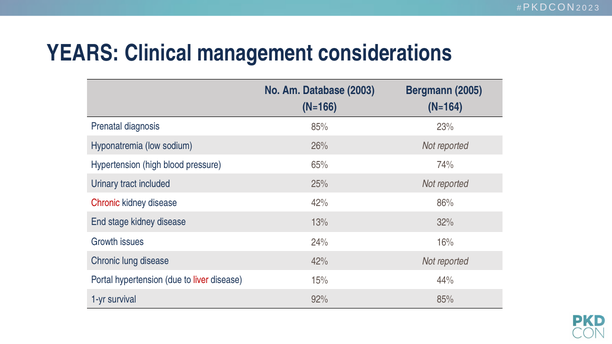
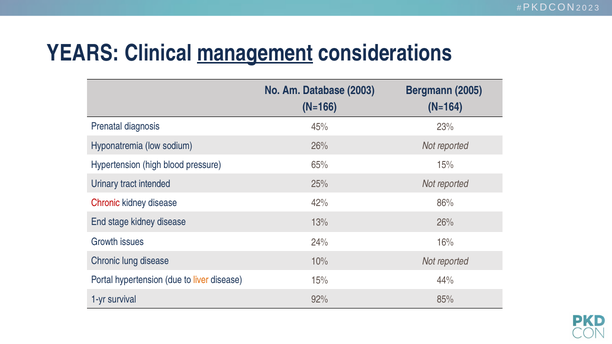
management underline: none -> present
diagnosis 85%: 85% -> 45%
65% 74%: 74% -> 15%
included: included -> intended
13% 32%: 32% -> 26%
lung disease 42%: 42% -> 10%
liver colour: red -> orange
